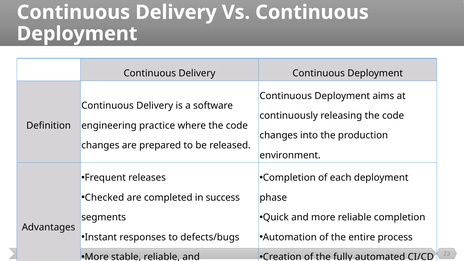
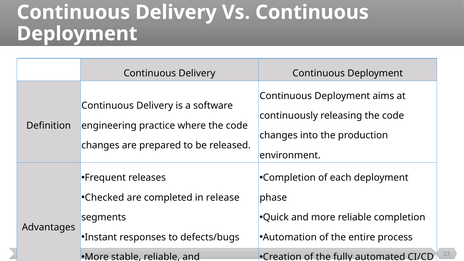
success: success -> release
